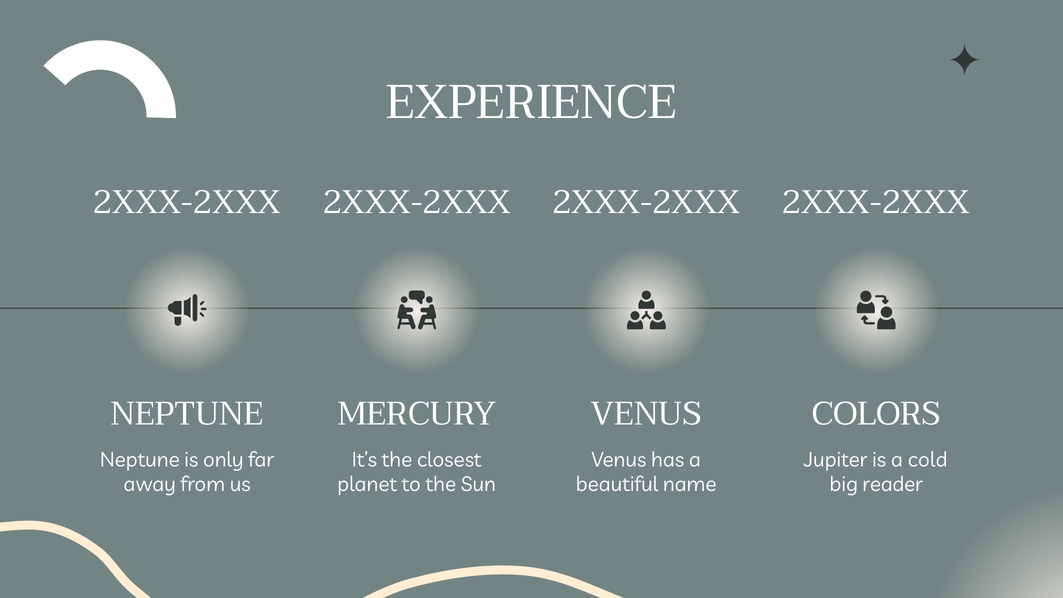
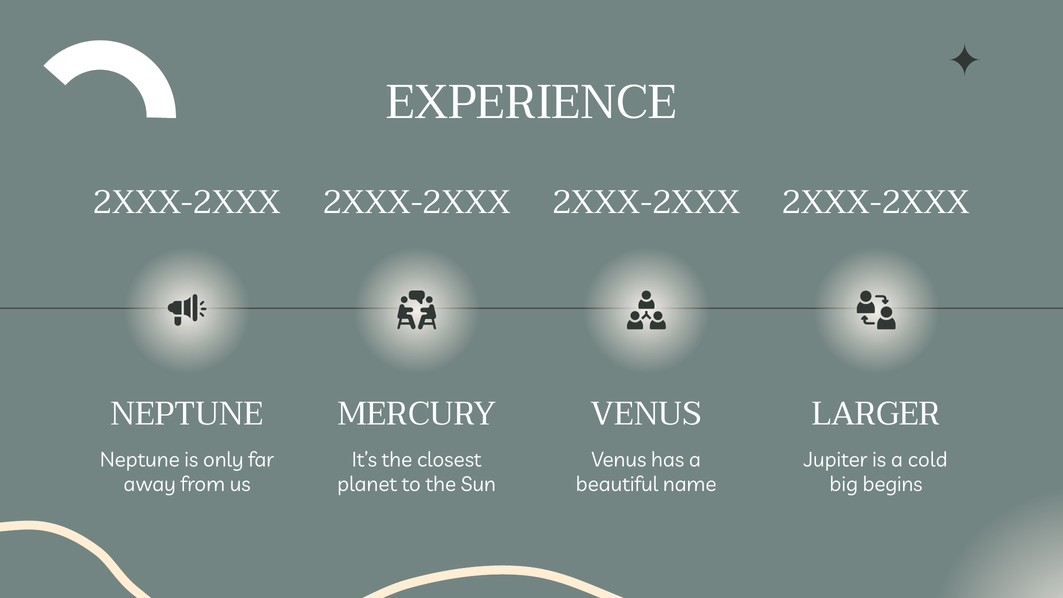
COLORS: COLORS -> LARGER
reader: reader -> begins
